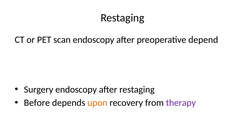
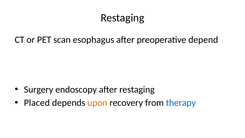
scan endoscopy: endoscopy -> esophagus
Before: Before -> Placed
therapy colour: purple -> blue
